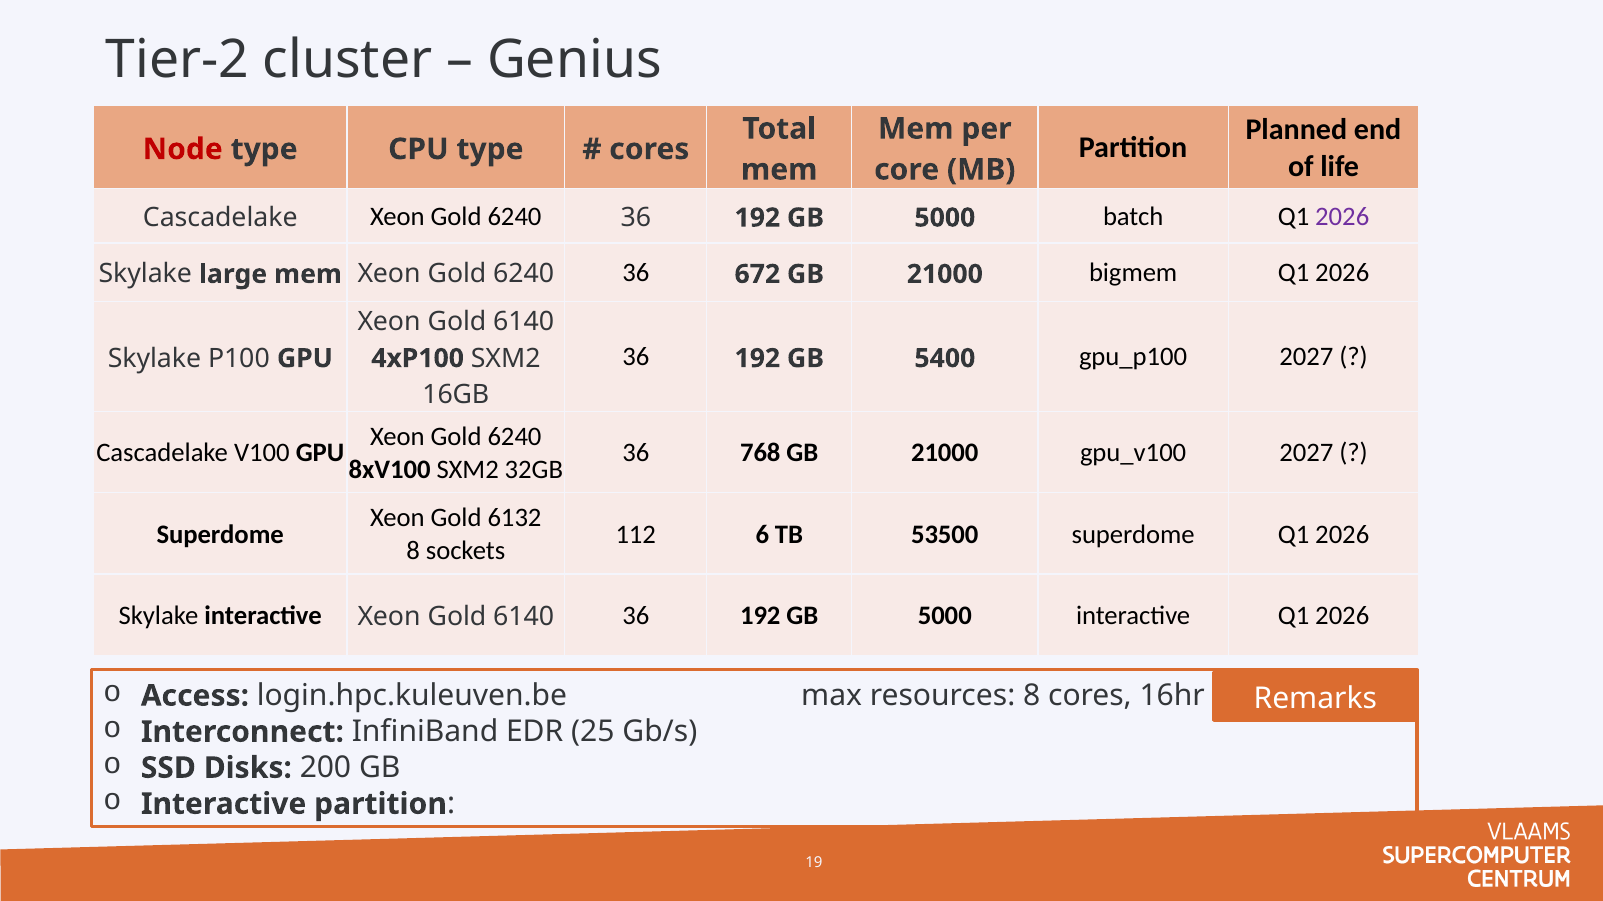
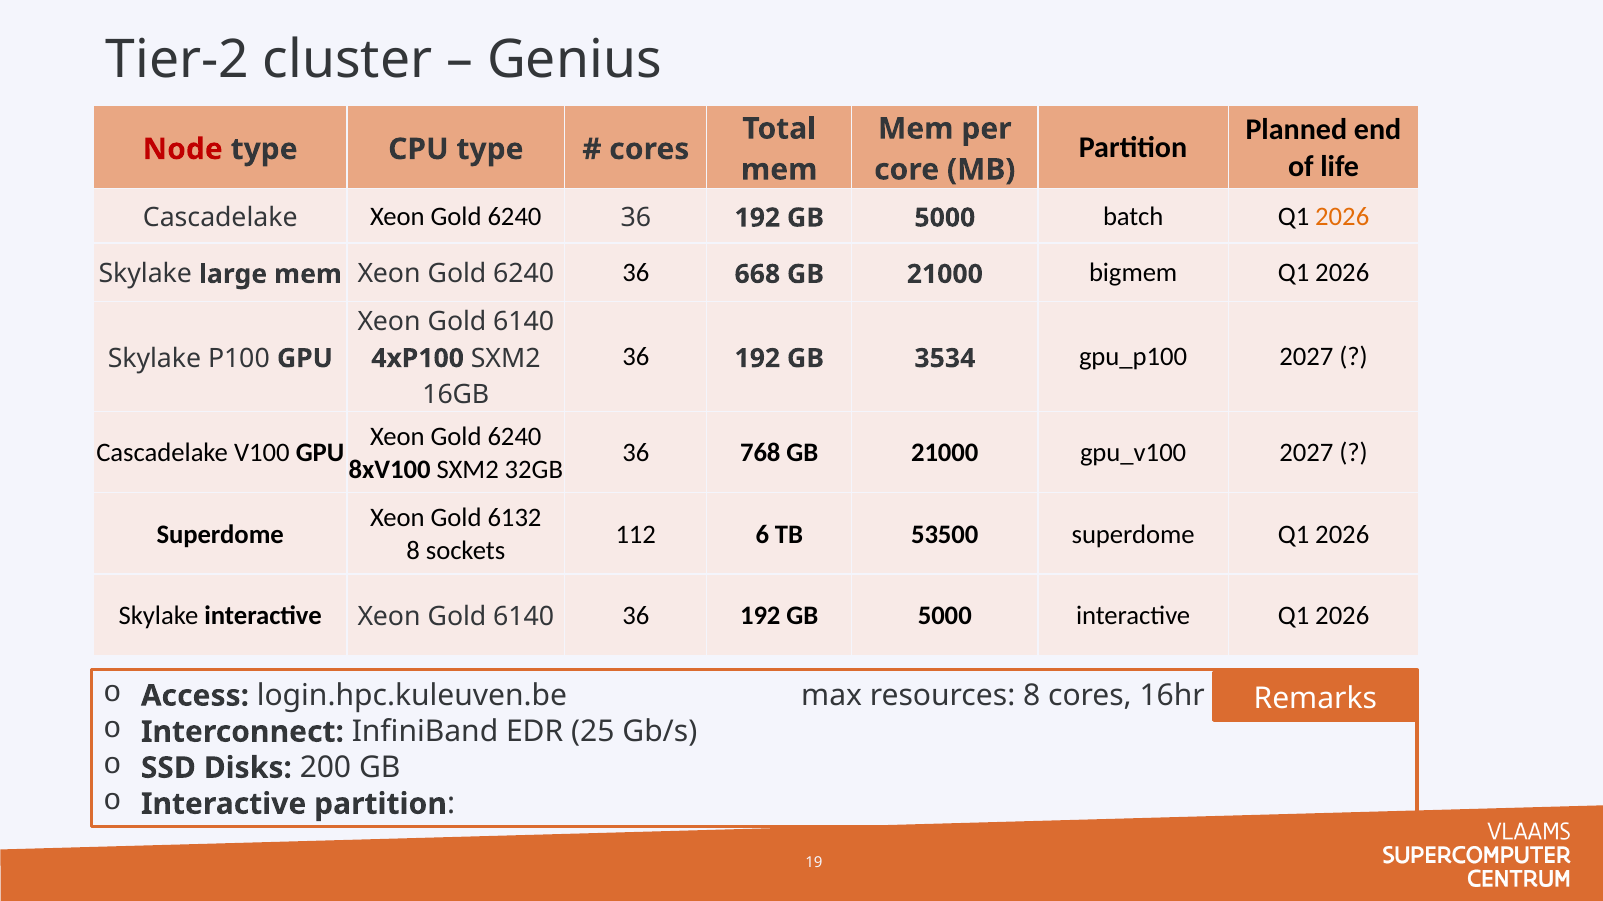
2026 at (1342, 217) colour: purple -> orange
672: 672 -> 668
5400: 5400 -> 3534
